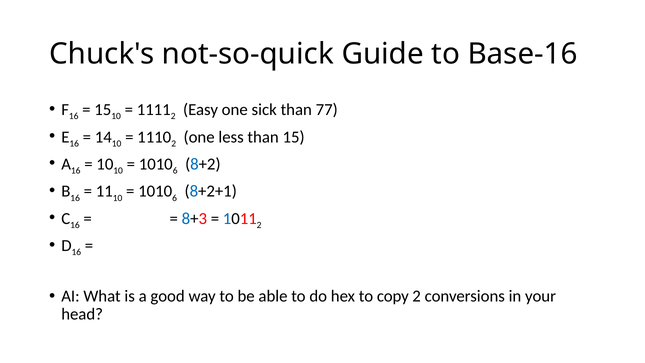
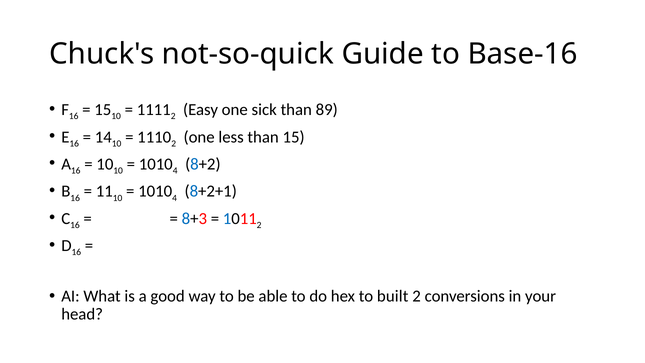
77: 77 -> 89
6 at (175, 171): 6 -> 4
6 at (175, 198): 6 -> 4
copy: copy -> built
